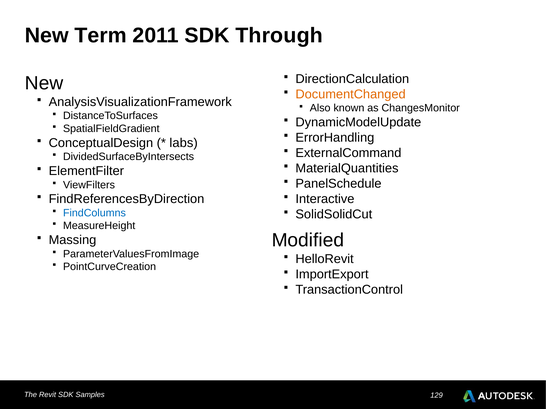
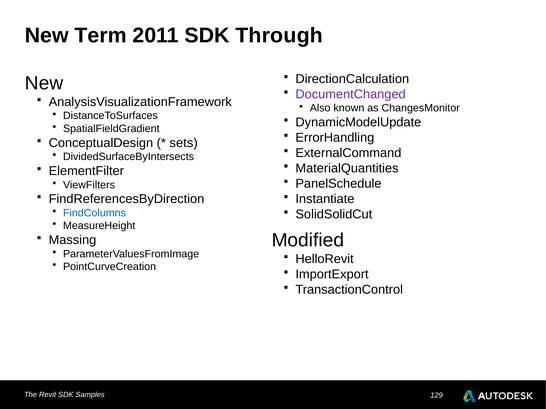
DocumentChanged colour: orange -> purple
labs: labs -> sets
Interactive: Interactive -> Instantiate
